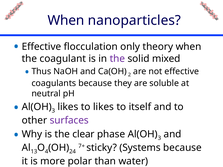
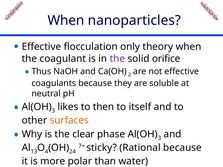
mixed: mixed -> orifice
to likes: likes -> then
surfaces colour: purple -> orange
Systems: Systems -> Rational
